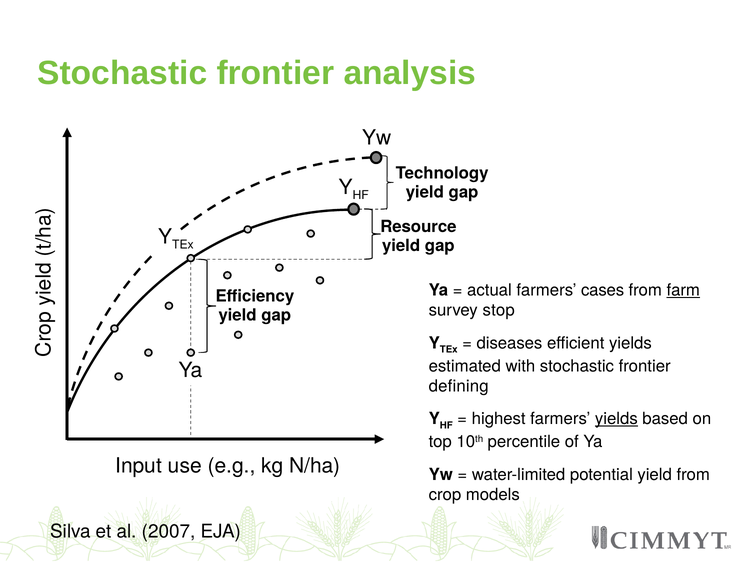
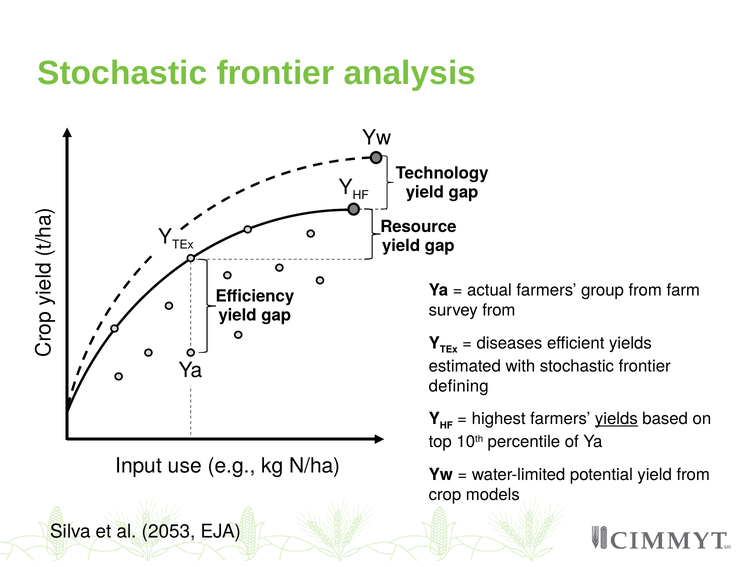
cases: cases -> group
farm underline: present -> none
survey stop: stop -> from
2007: 2007 -> 2053
